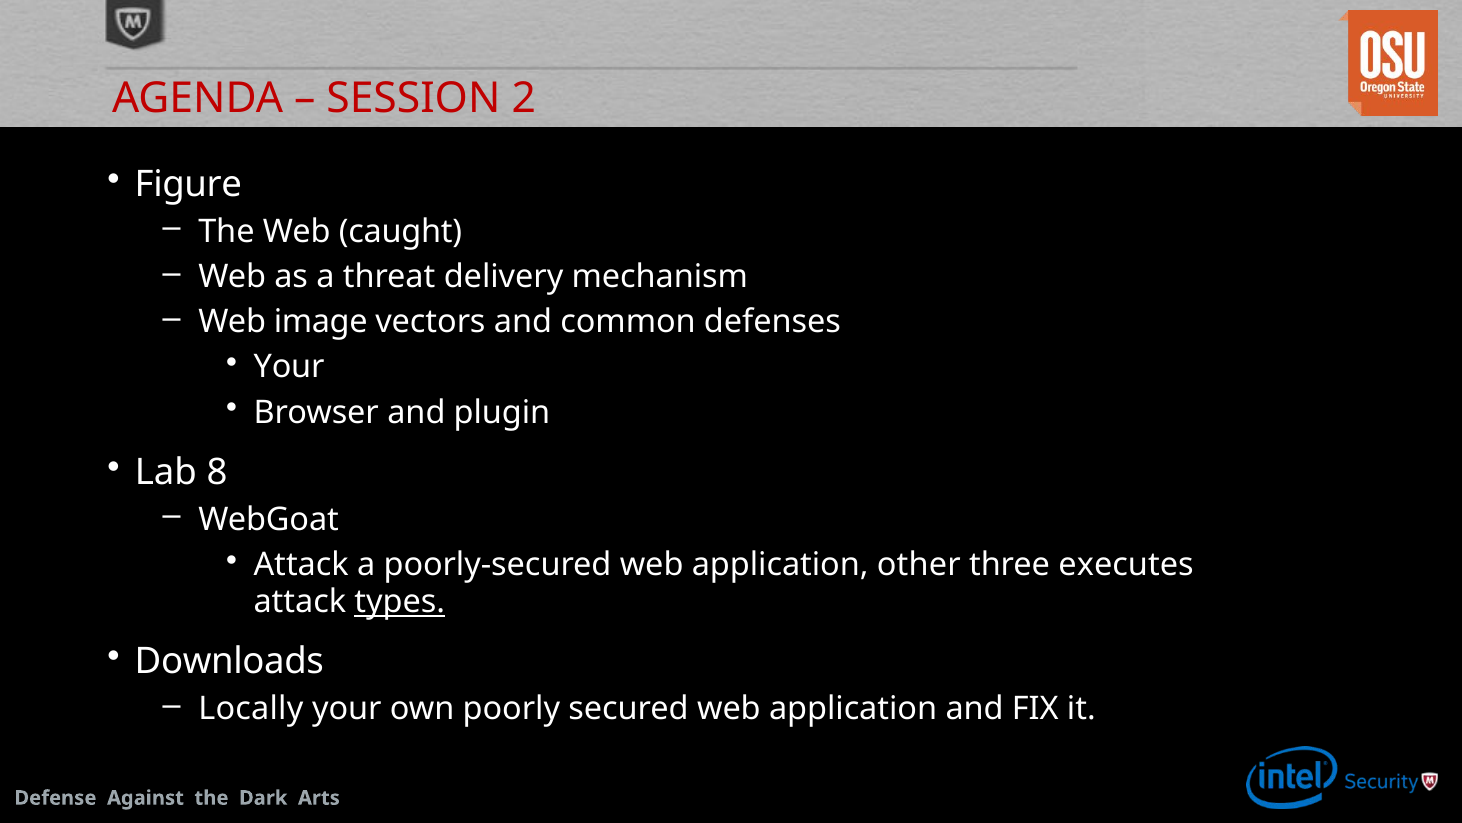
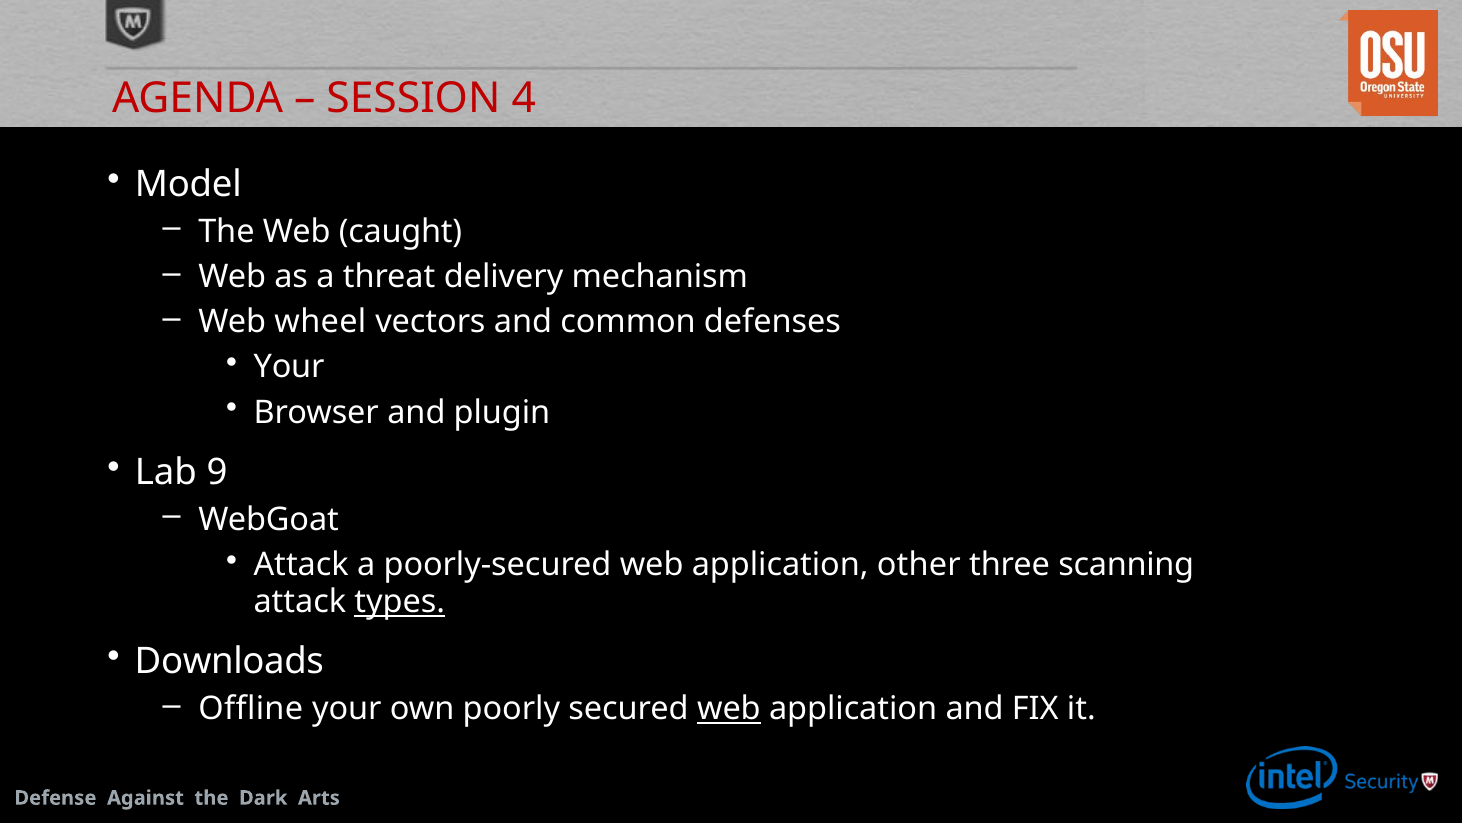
2: 2 -> 4
Figure: Figure -> Model
image: image -> wheel
8: 8 -> 9
executes: executes -> scanning
Locally: Locally -> Offline
web at (729, 709) underline: none -> present
